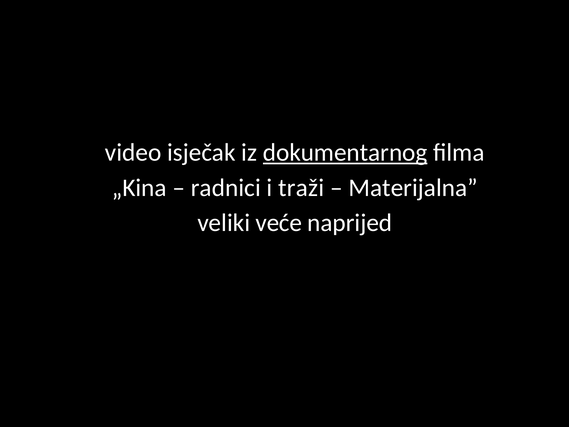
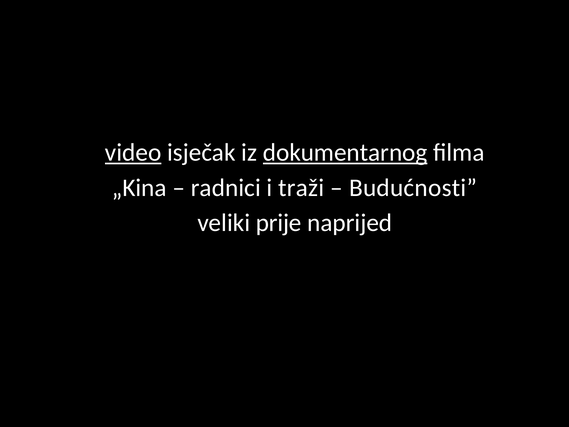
video underline: none -> present
Materijalna: Materijalna -> Budućnosti
veće: veće -> prije
